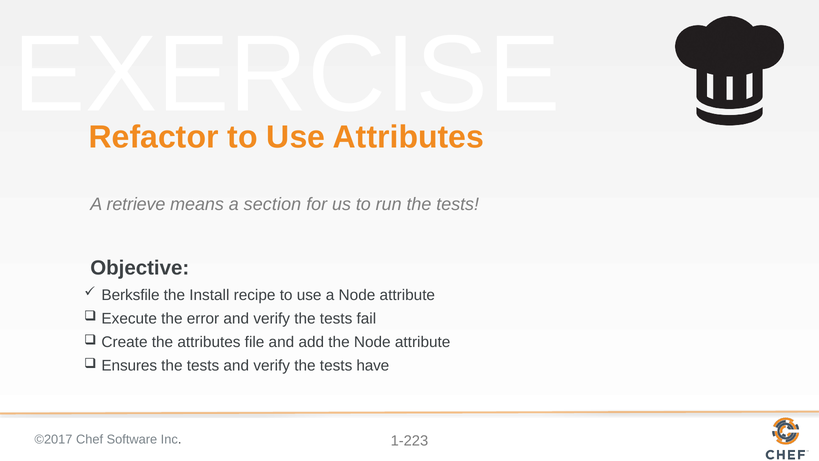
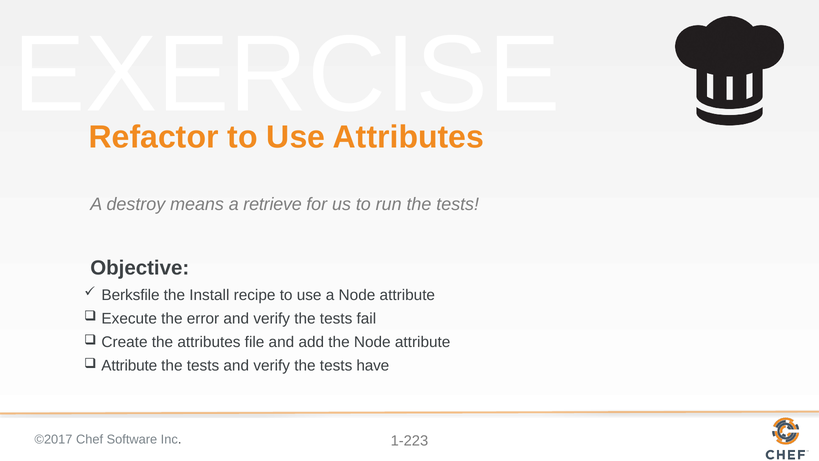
retrieve: retrieve -> destroy
section: section -> retrieve
Ensures at (129, 366): Ensures -> Attribute
